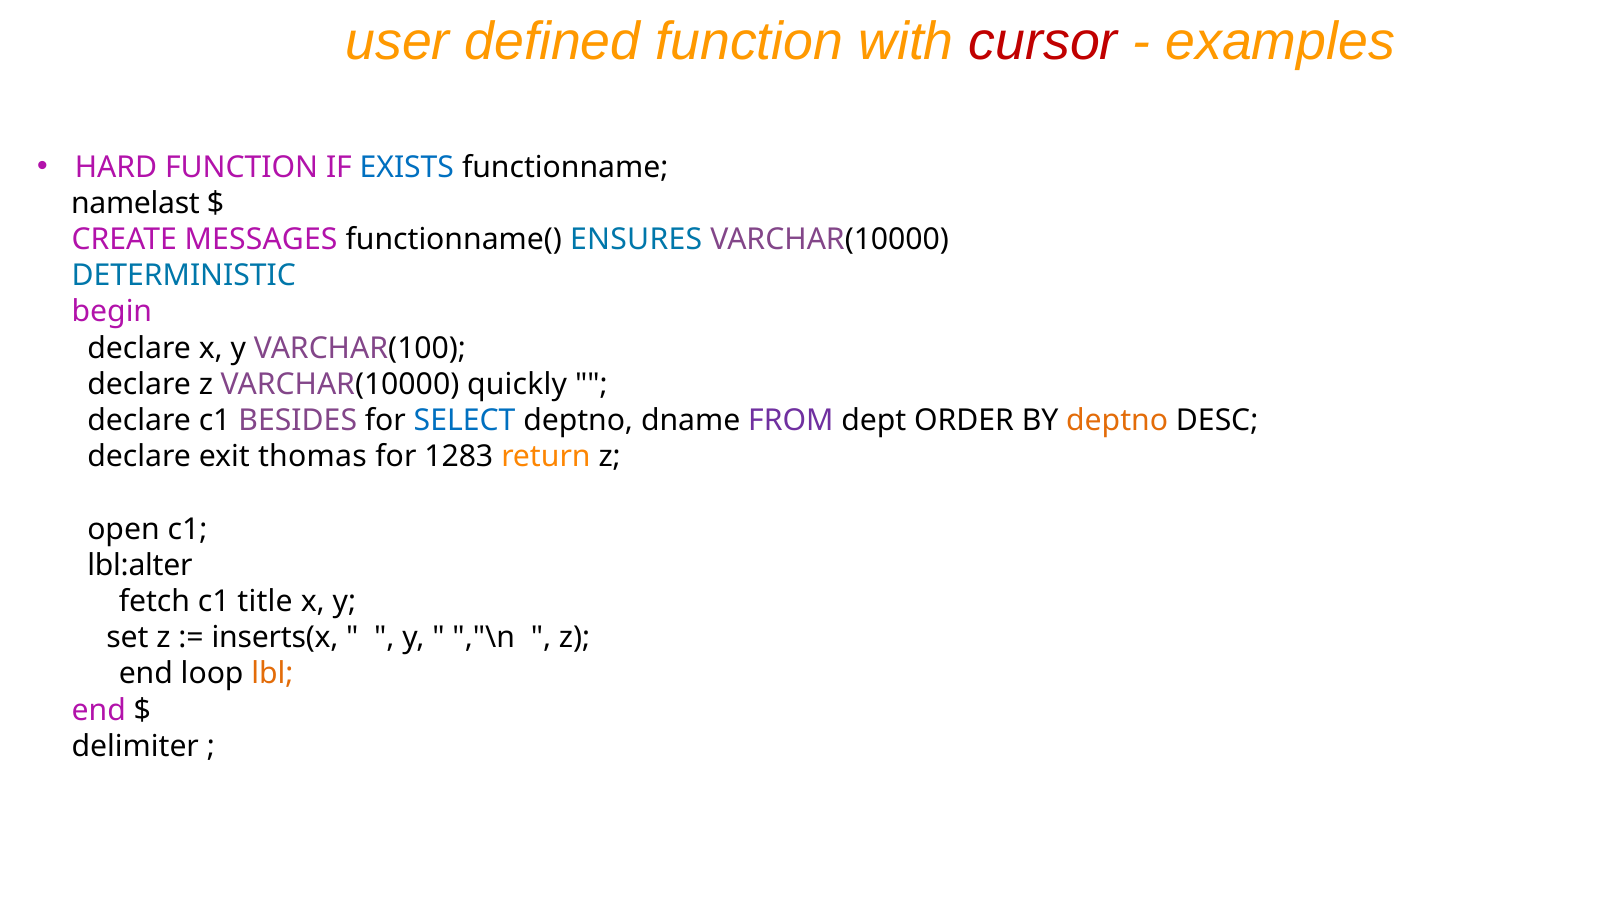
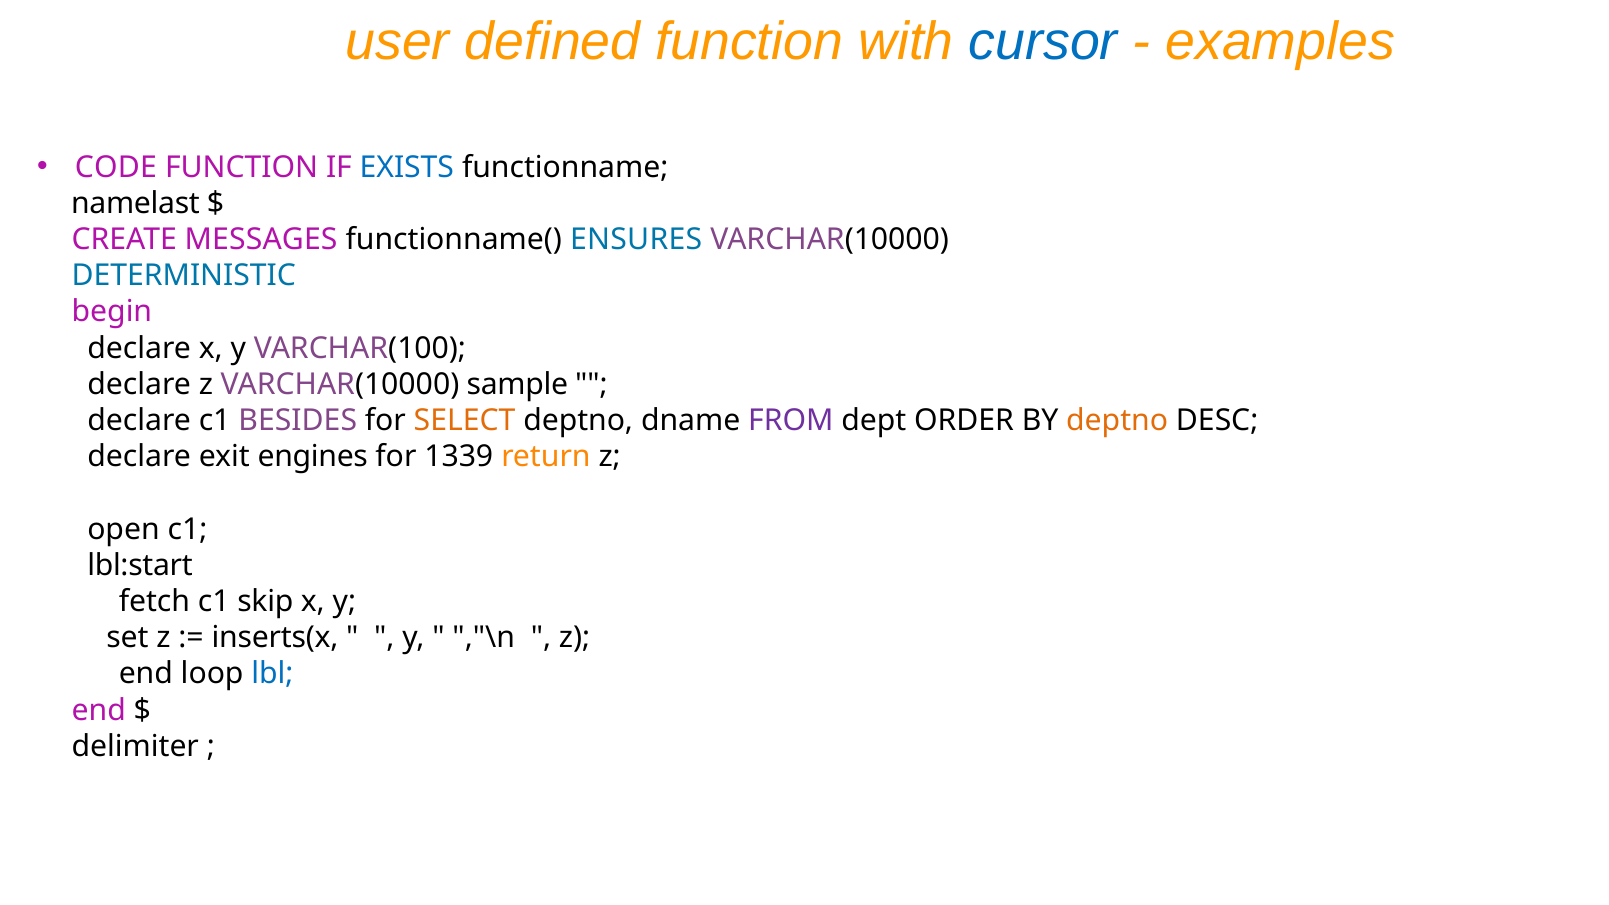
cursor colour: red -> blue
HARD: HARD -> CODE
quickly: quickly -> sample
SELECT colour: blue -> orange
thomas: thomas -> engines
1283: 1283 -> 1339
lbl:alter: lbl:alter -> lbl:start
title: title -> skip
lbl colour: orange -> blue
